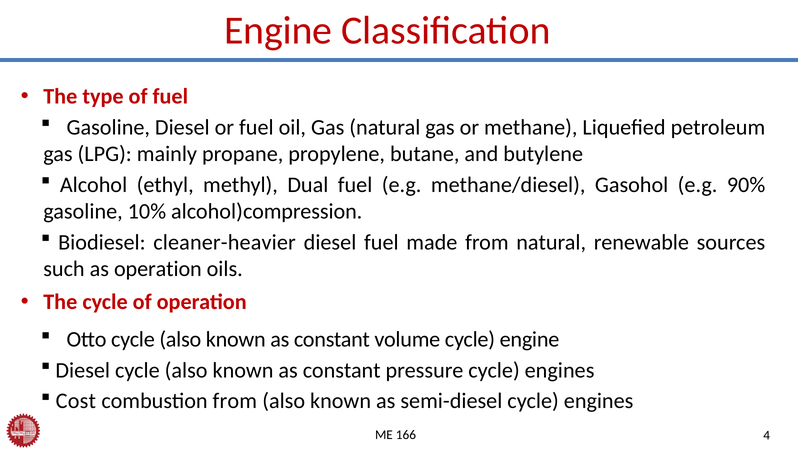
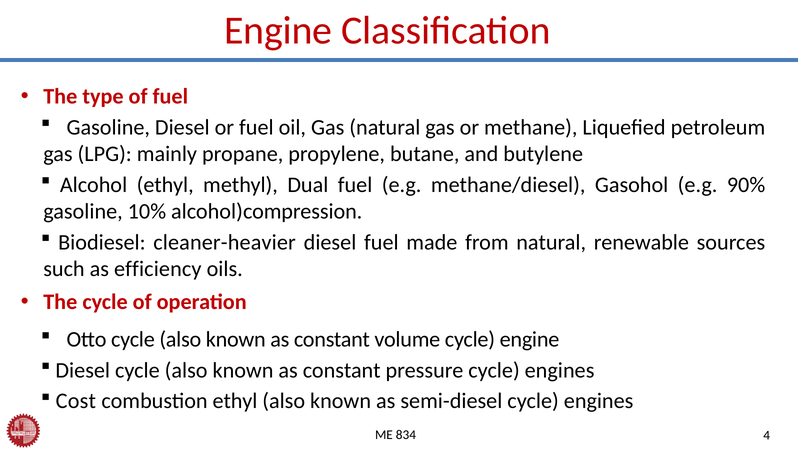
as operation: operation -> efficiency
combustion from: from -> ethyl
166: 166 -> 834
